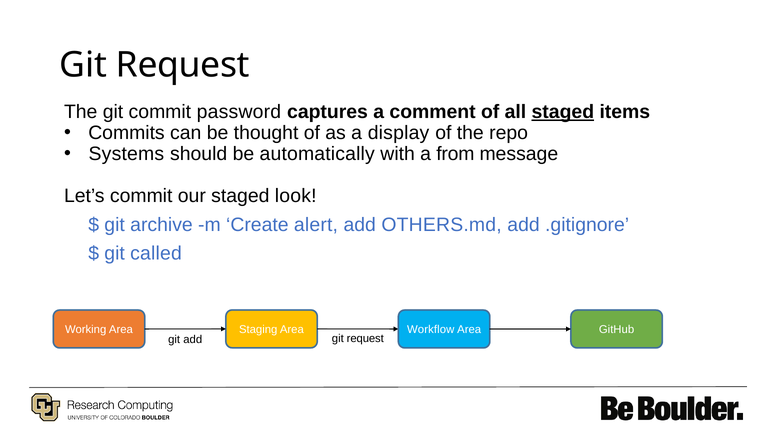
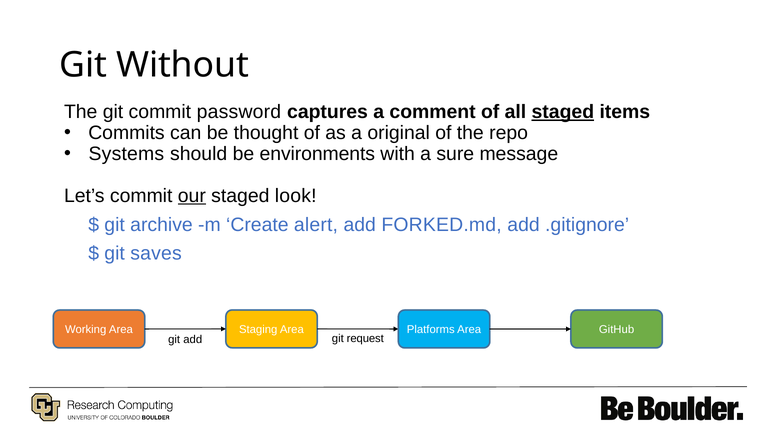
Request at (183, 65): Request -> Without
display: display -> original
automatically: automatically -> environments
from: from -> sure
our underline: none -> present
OTHERS.md: OTHERS.md -> FORKED.md
called: called -> saves
Workflow: Workflow -> Platforms
